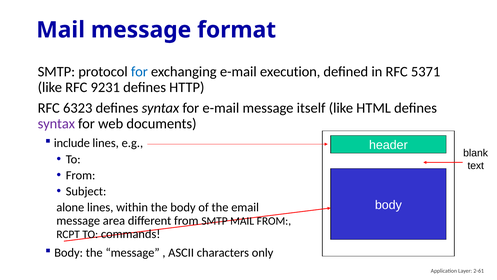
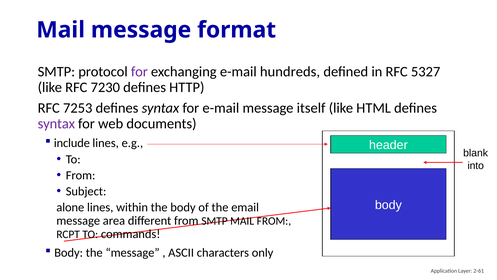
for at (139, 71) colour: blue -> purple
execution: execution -> hundreds
5371: 5371 -> 5327
9231: 9231 -> 7230
6323: 6323 -> 7253
text: text -> into
